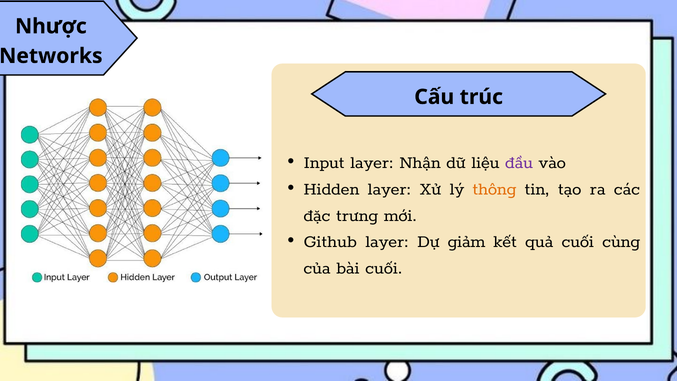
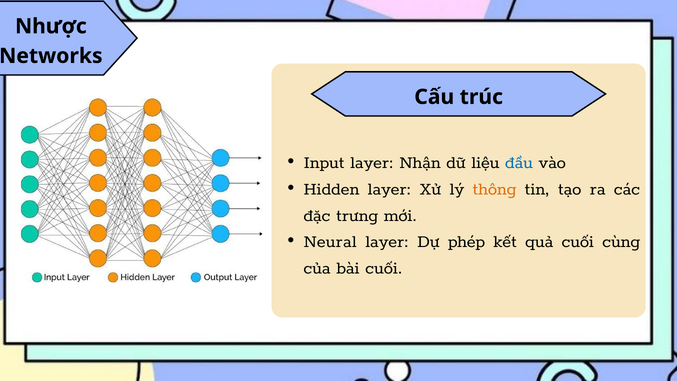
đầu colour: purple -> blue
Github: Github -> Neural
giảm: giảm -> phép
